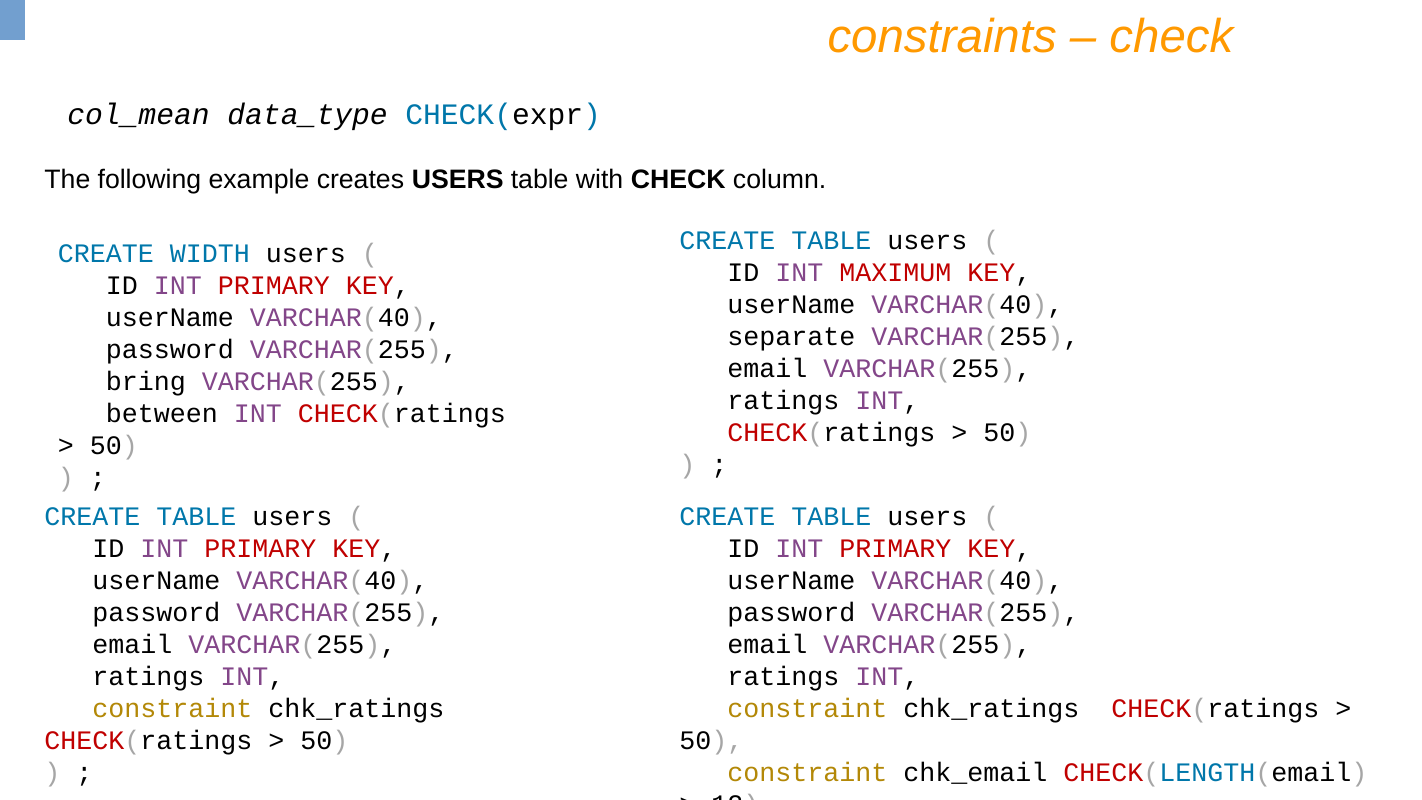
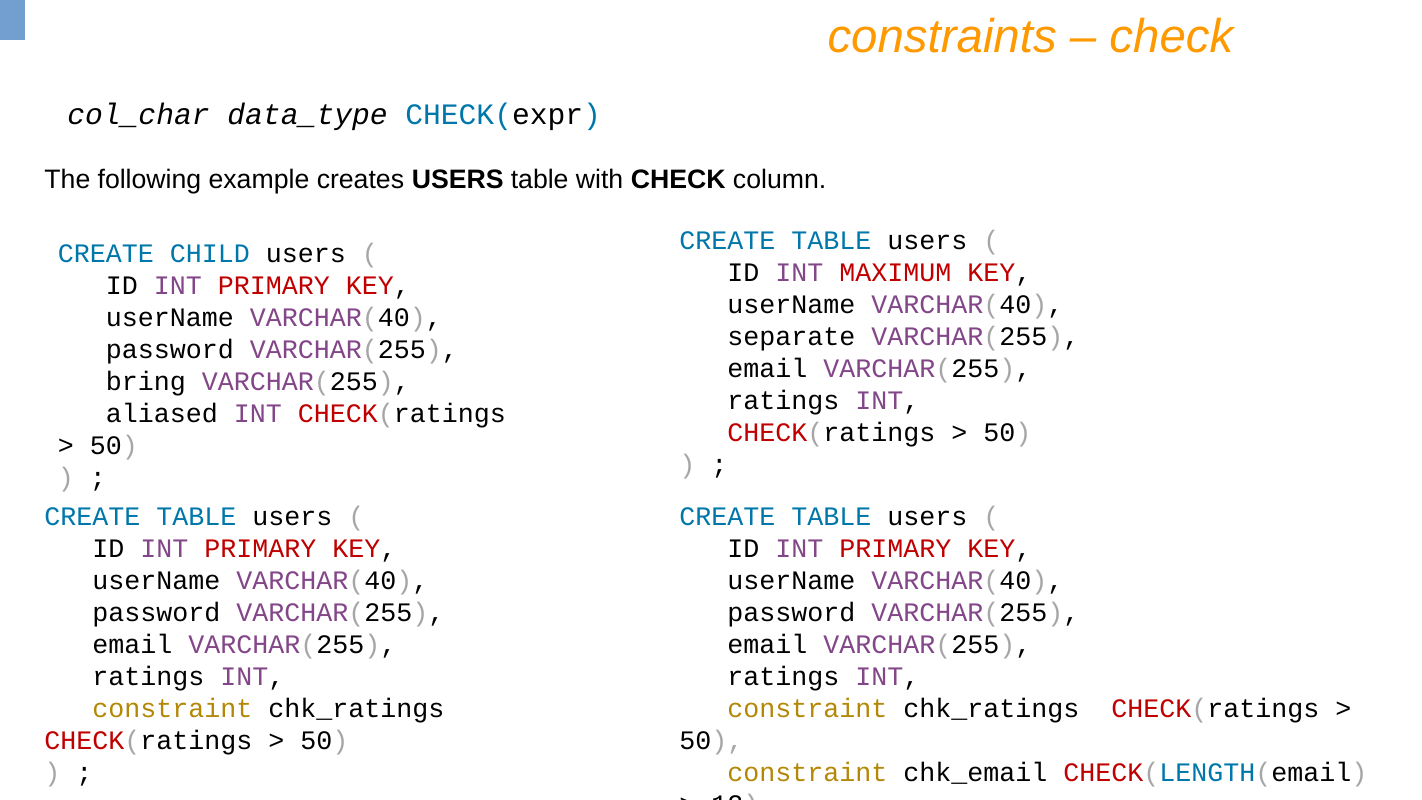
col_mean: col_mean -> col_char
WIDTH: WIDTH -> CHILD
between: between -> aliased
